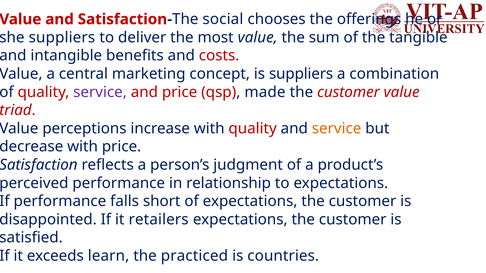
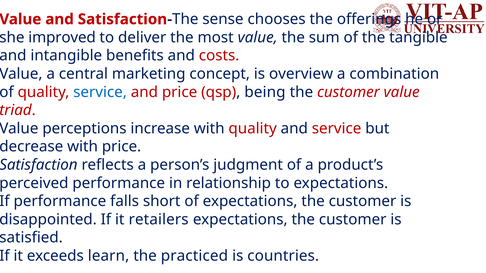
social: social -> sense
suppliers at (62, 38): suppliers -> improved
is suppliers: suppliers -> overview
service at (100, 92) colour: purple -> blue
made: made -> being
service at (337, 129) colour: orange -> red
